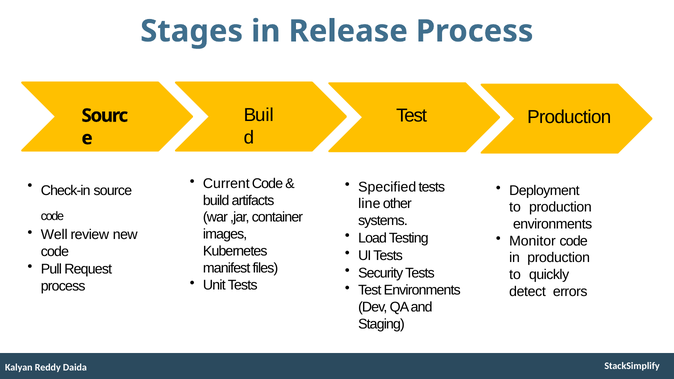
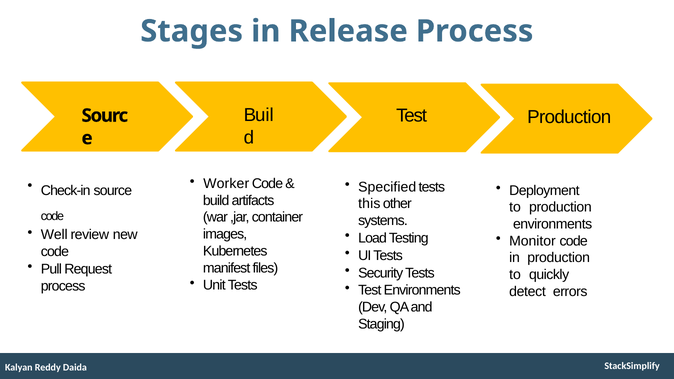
Current: Current -> Worker
line: line -> this
